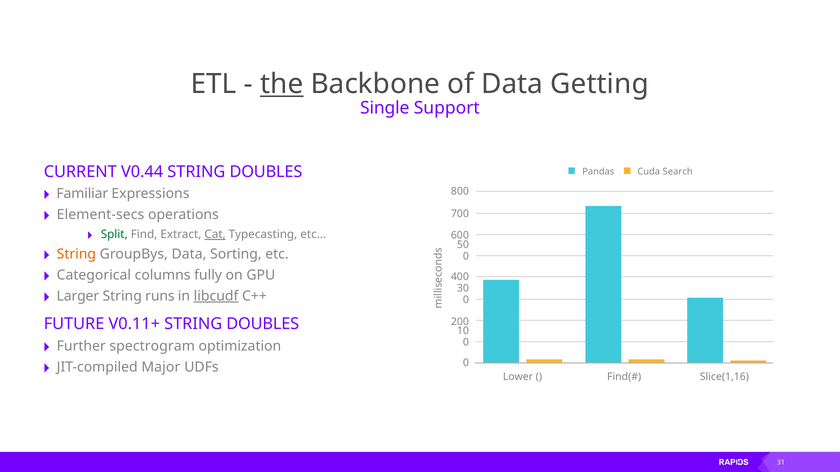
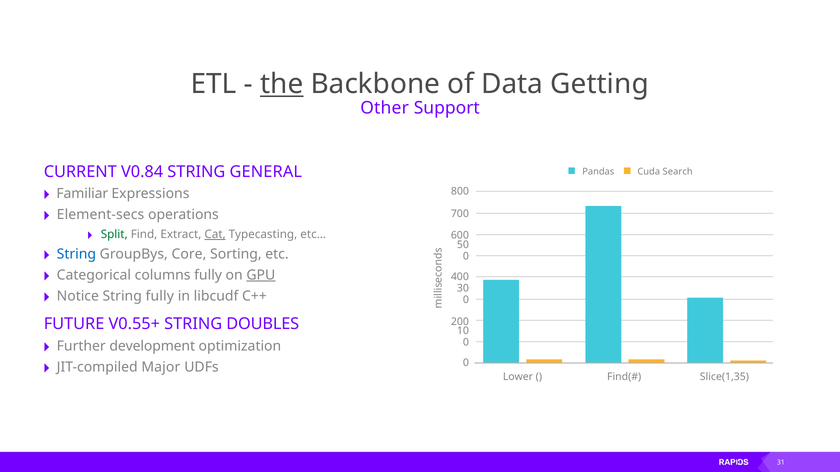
Single: Single -> Other
V0.44: V0.44 -> V0.84
DOUBLES at (266, 172): DOUBLES -> GENERAL
String at (76, 254) colour: orange -> blue
GroupBys Data: Data -> Core
GPU underline: none -> present
Larger: Larger -> Notice
String runs: runs -> fully
libcudf underline: present -> none
V0.11+: V0.11+ -> V0.55+
spectrogram: spectrogram -> development
Slice(1,16: Slice(1,16 -> Slice(1,35
